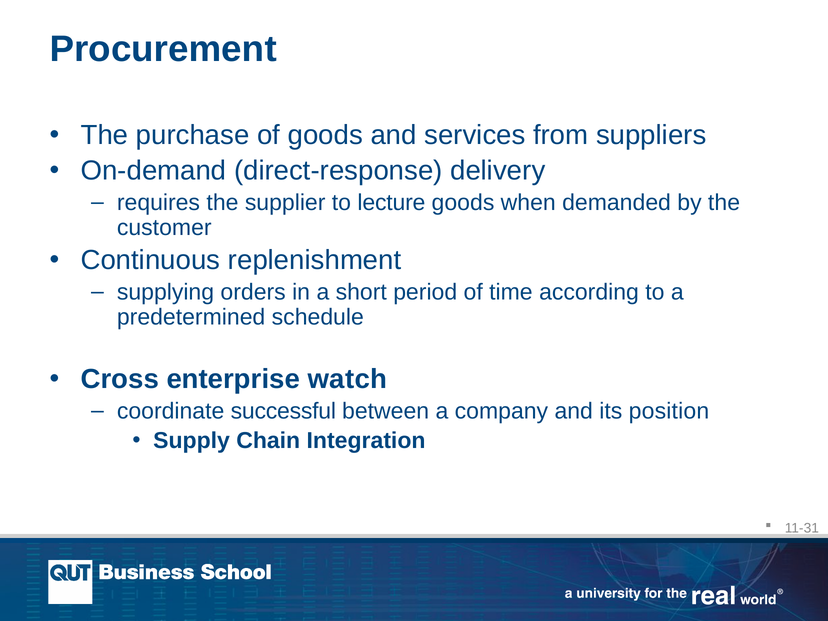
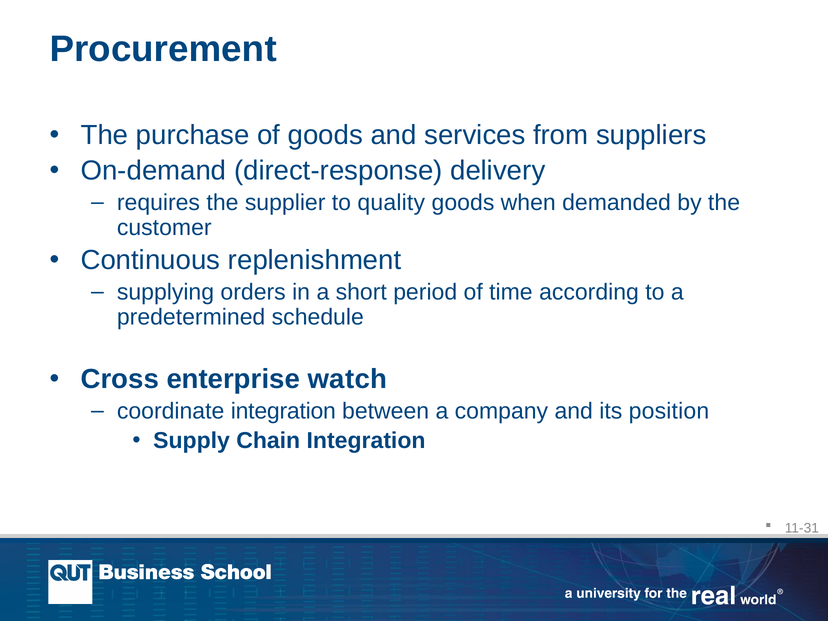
lecture: lecture -> quality
coordinate successful: successful -> integration
